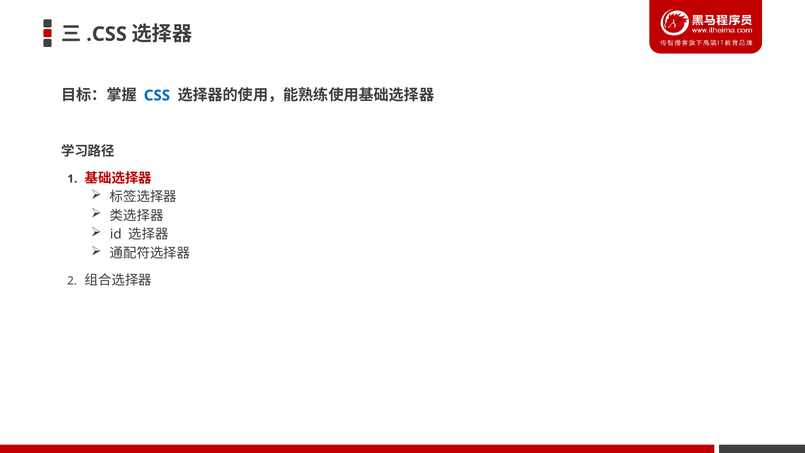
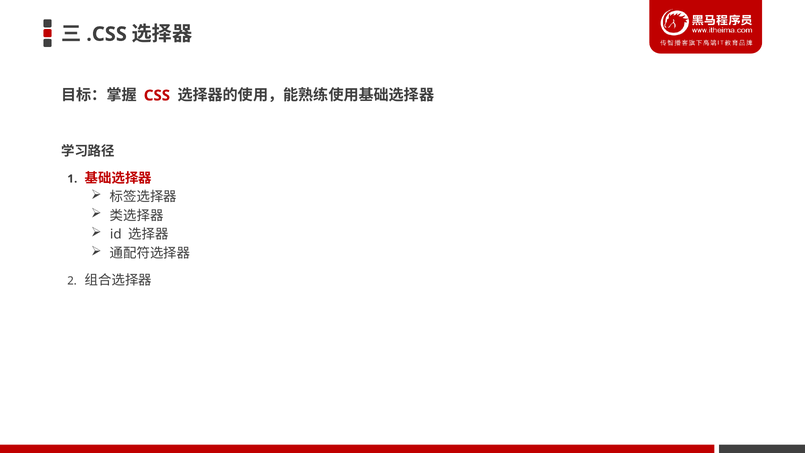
CSS colour: blue -> red
